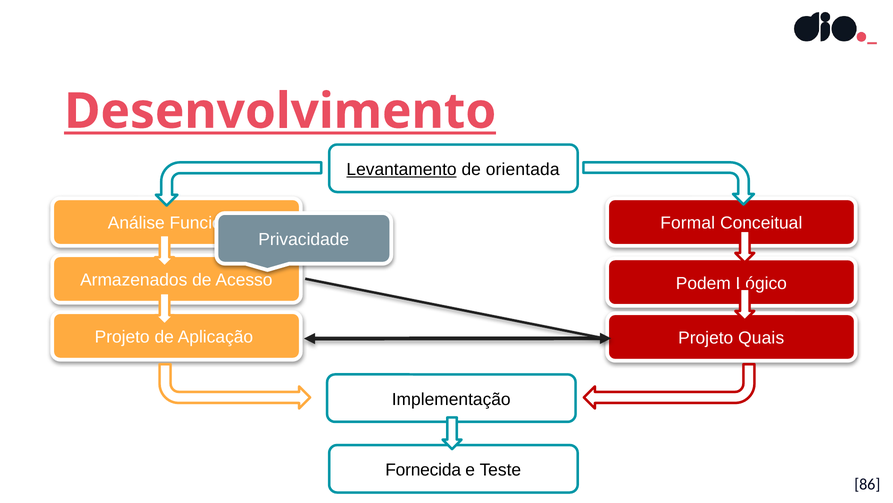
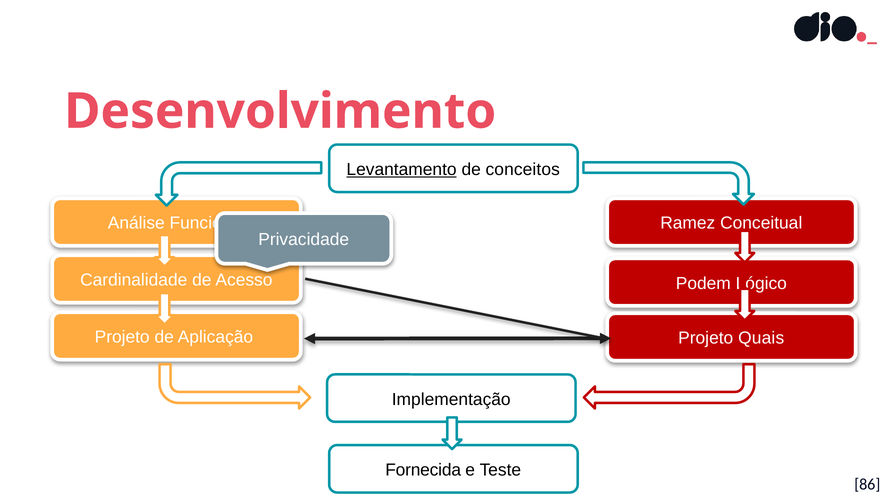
Desenvolvimento underline: present -> none
orientada: orientada -> conceitos
Formal: Formal -> Ramez
Armazenados: Armazenados -> Cardinalidade
